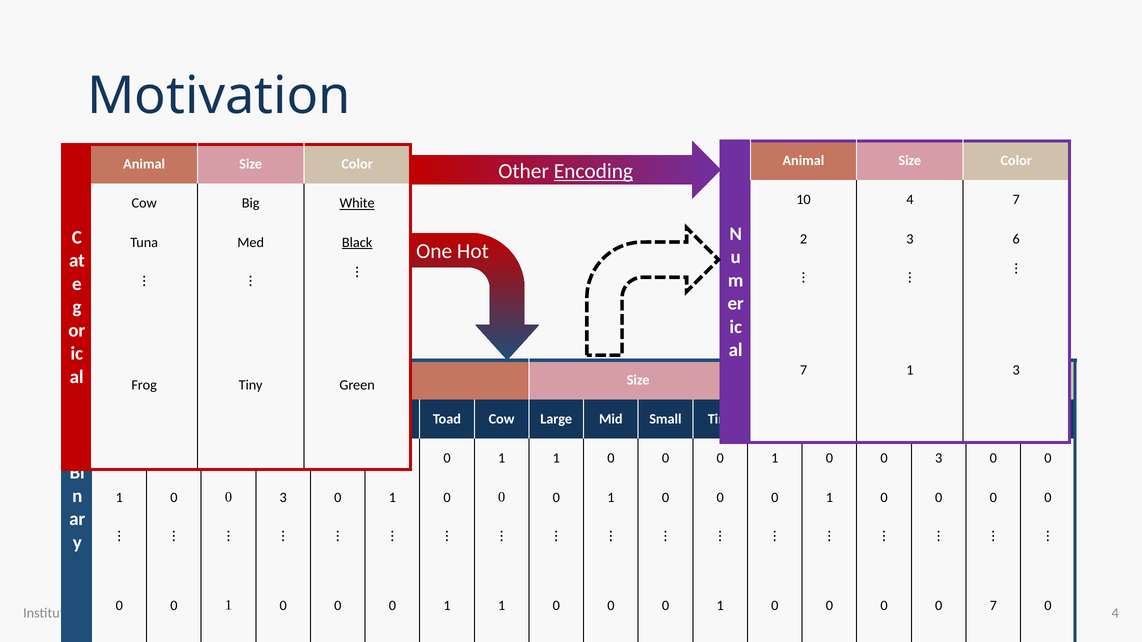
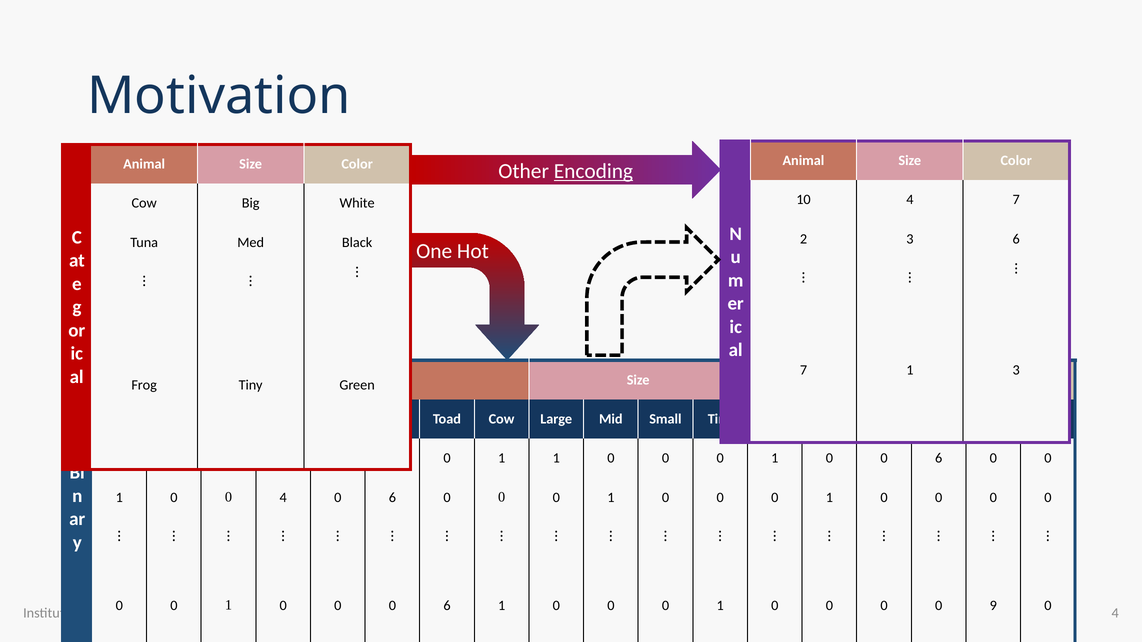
White at (357, 203) underline: present -> none
Black at (357, 243) underline: present -> none
3 at (939, 458): 3 -> 6
3 at (283, 498): 3 -> 4
1 at (392, 498): 1 -> 6
1 at (447, 606): 1 -> 6
0 7: 7 -> 9
